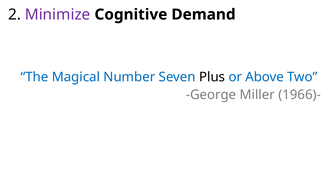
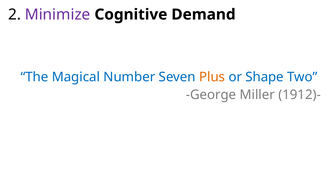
Plus colour: black -> orange
Above: Above -> Shape
1966)-: 1966)- -> 1912)-
